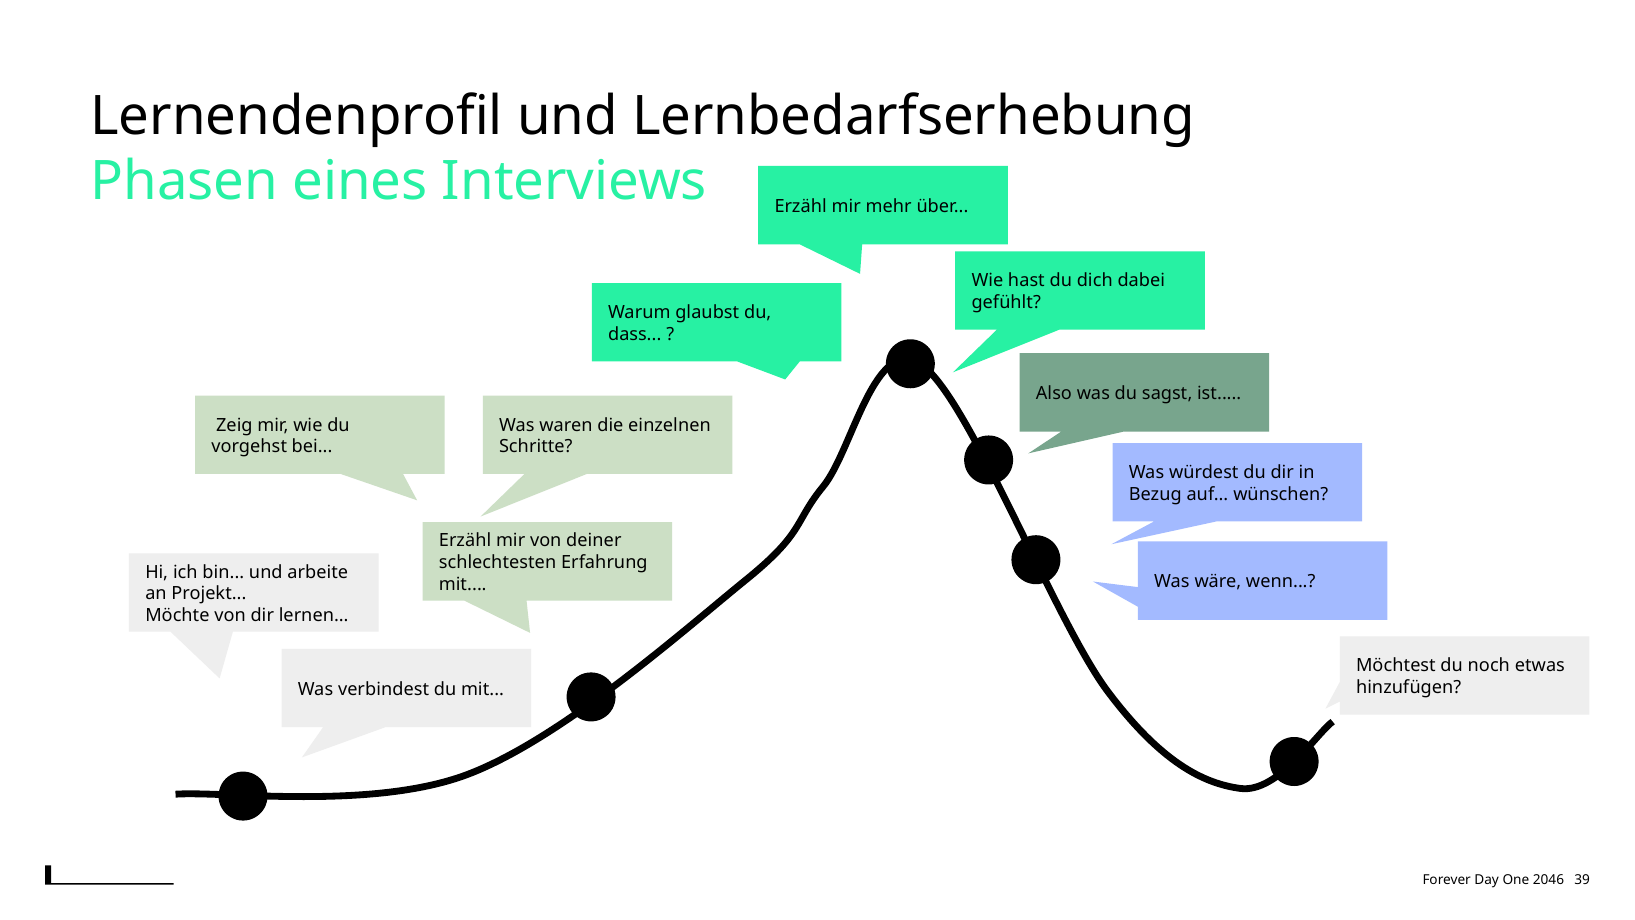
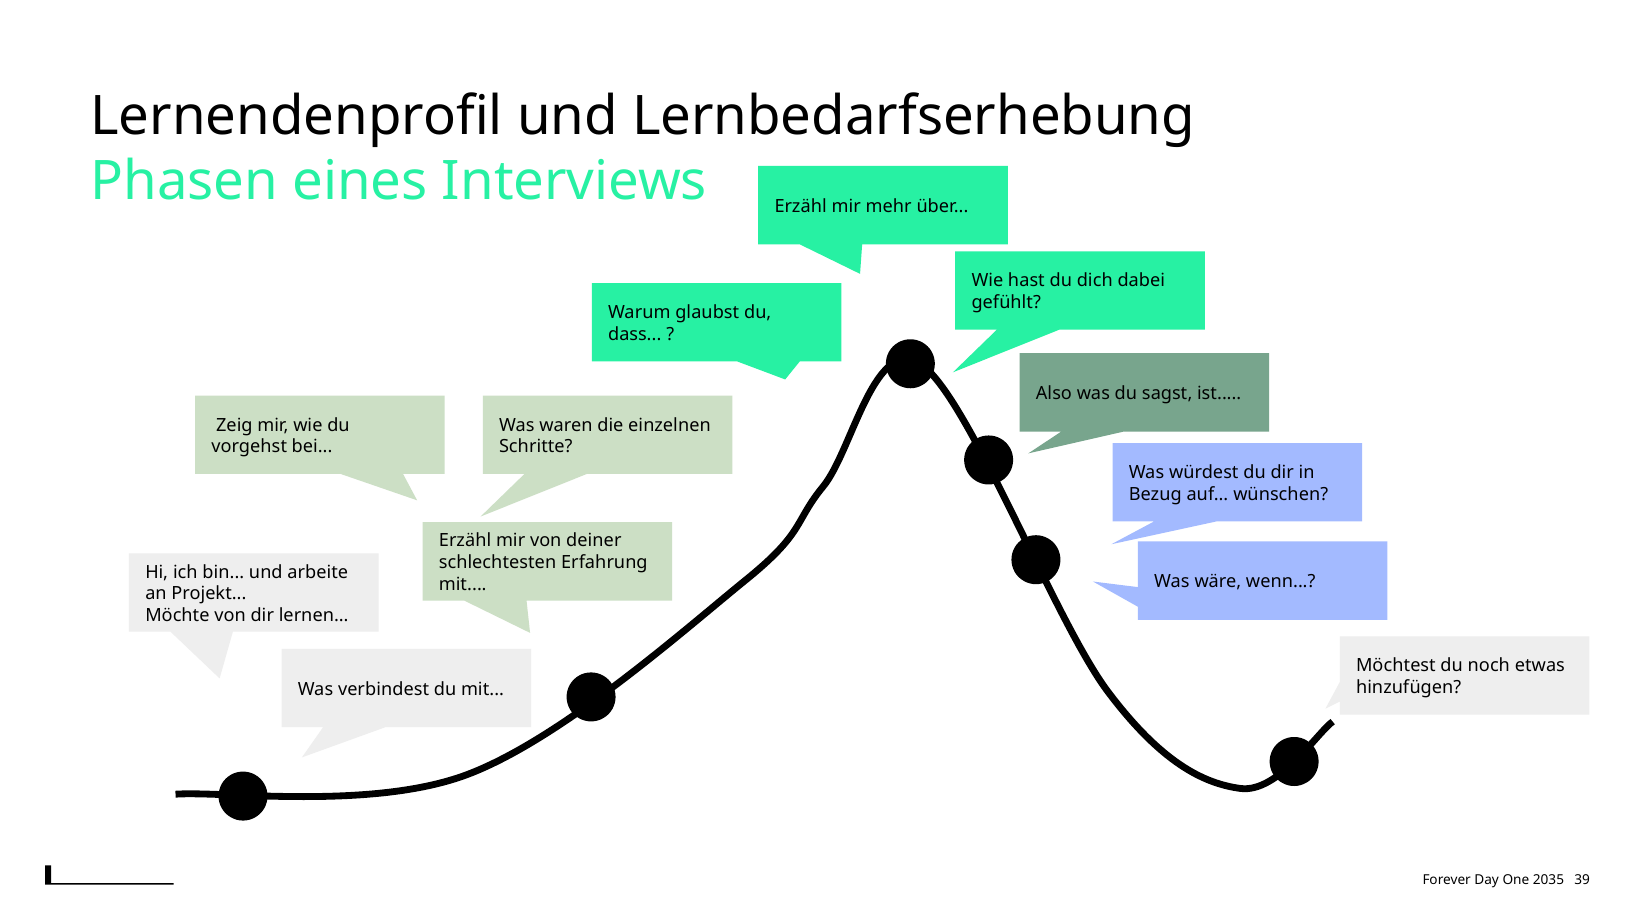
2046: 2046 -> 2035
